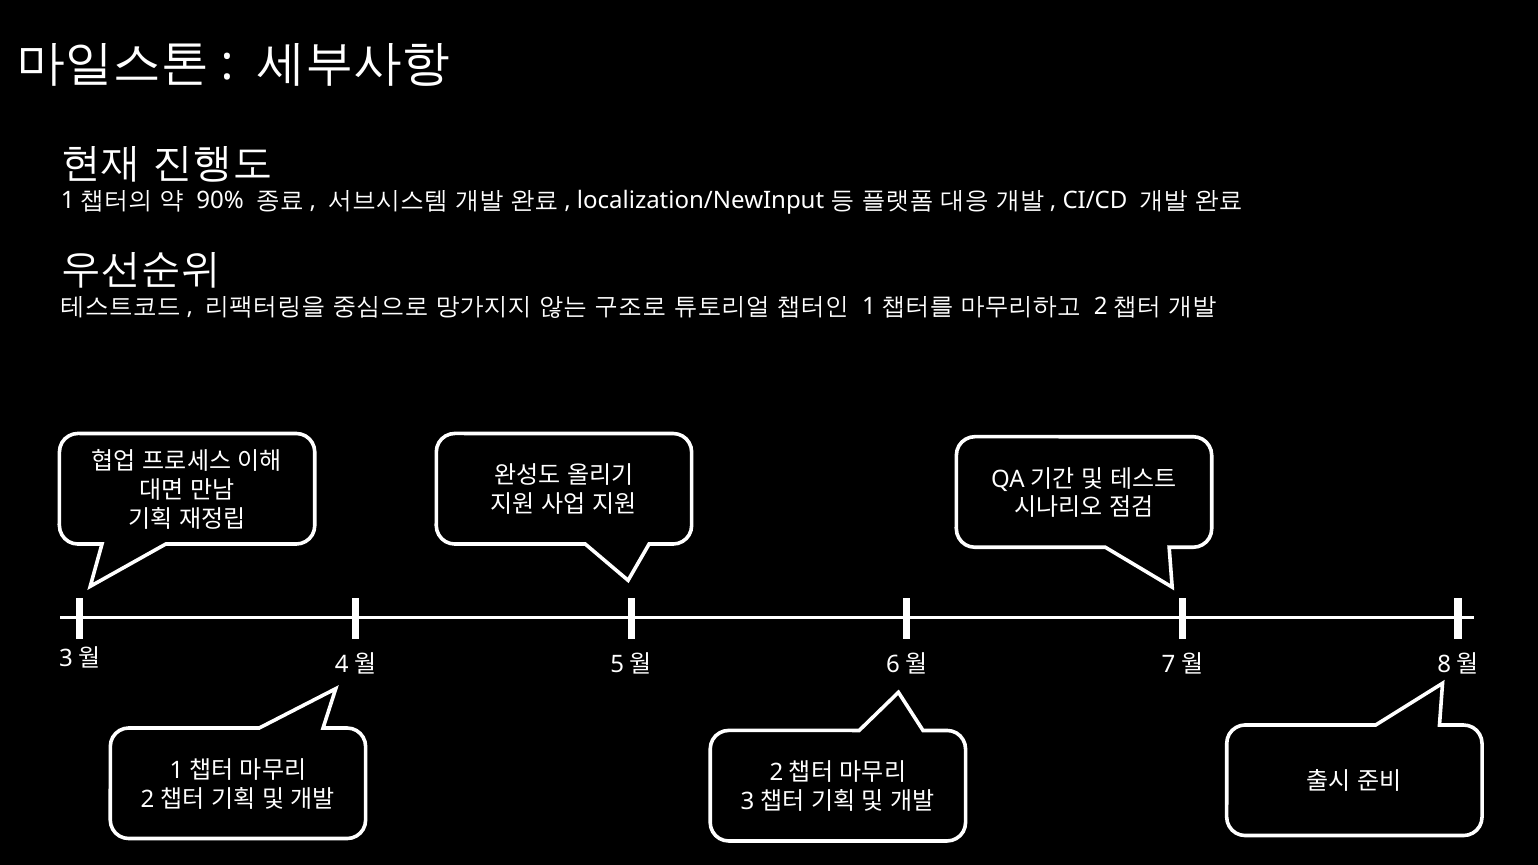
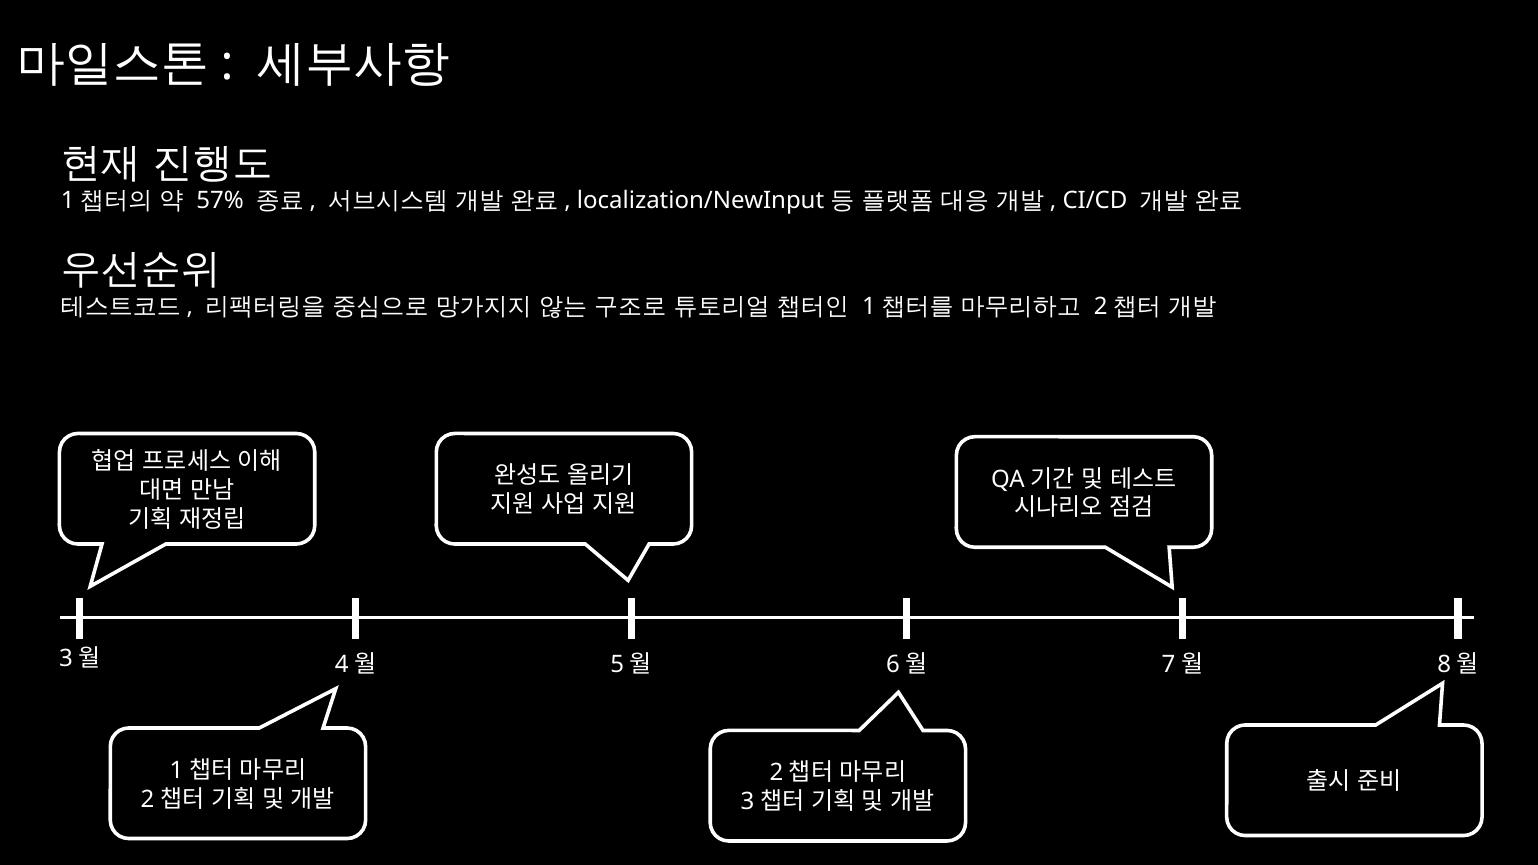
90%: 90% -> 57%
